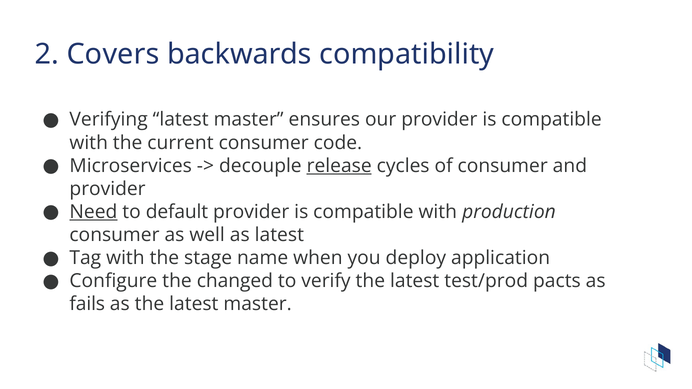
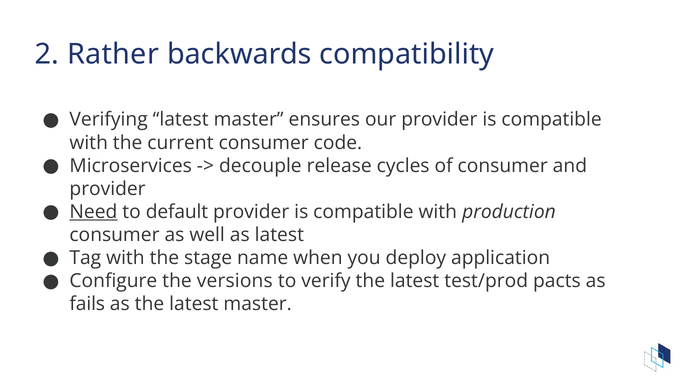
Covers: Covers -> Rather
release underline: present -> none
changed: changed -> versions
